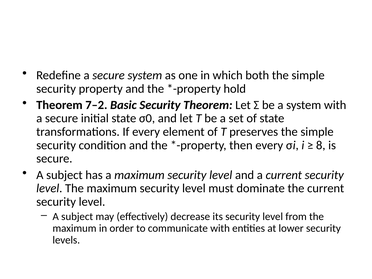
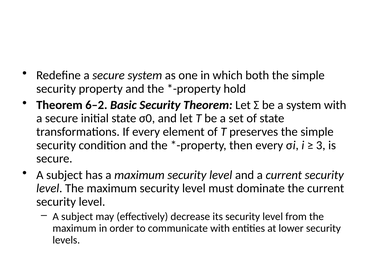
7–2: 7–2 -> 6–2
8: 8 -> 3
